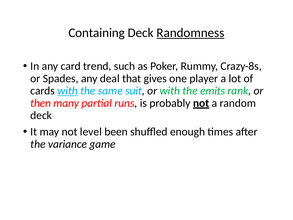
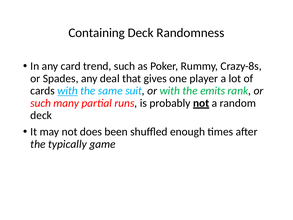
Randomness underline: present -> none
then at (41, 103): then -> such
level: level -> does
variance: variance -> typically
